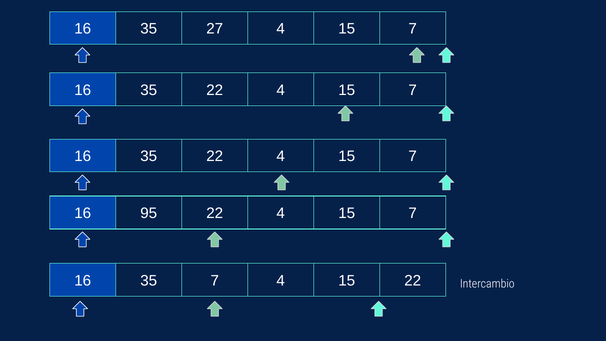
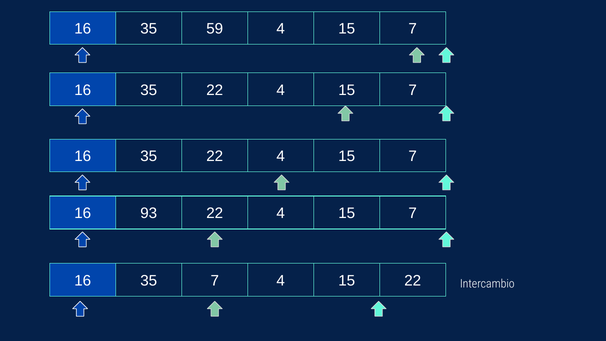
27: 27 -> 59
95: 95 -> 93
